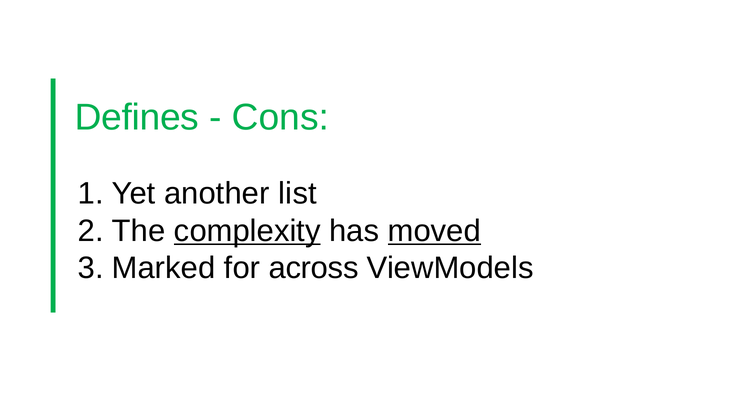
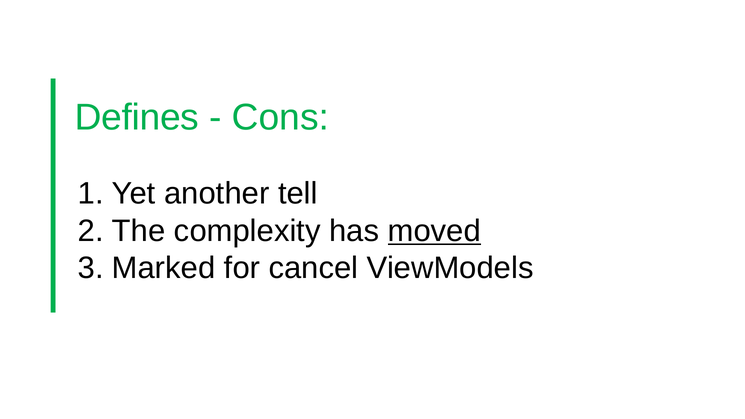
list: list -> tell
complexity underline: present -> none
across: across -> cancel
